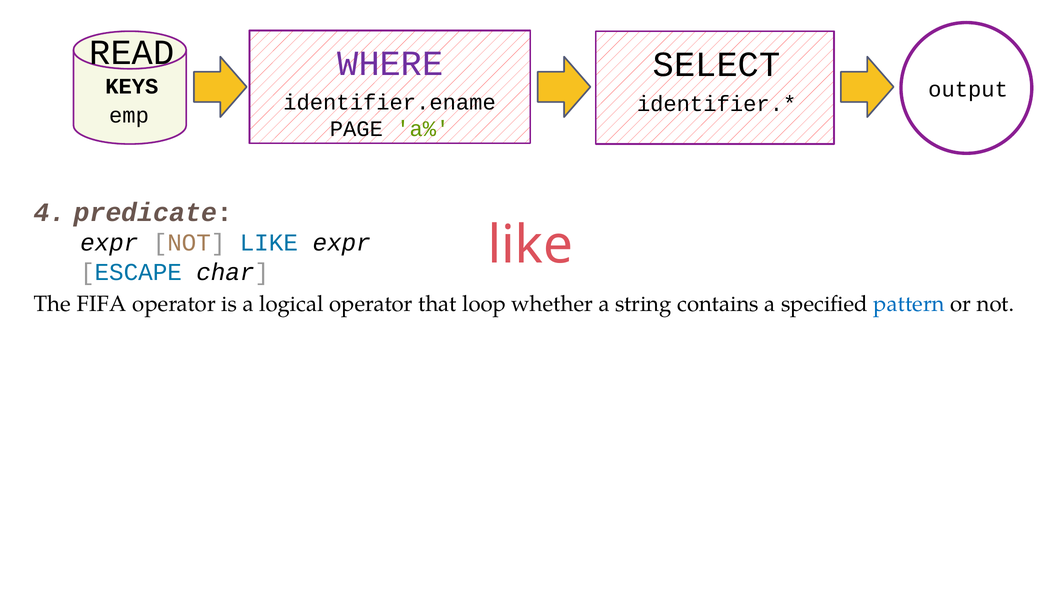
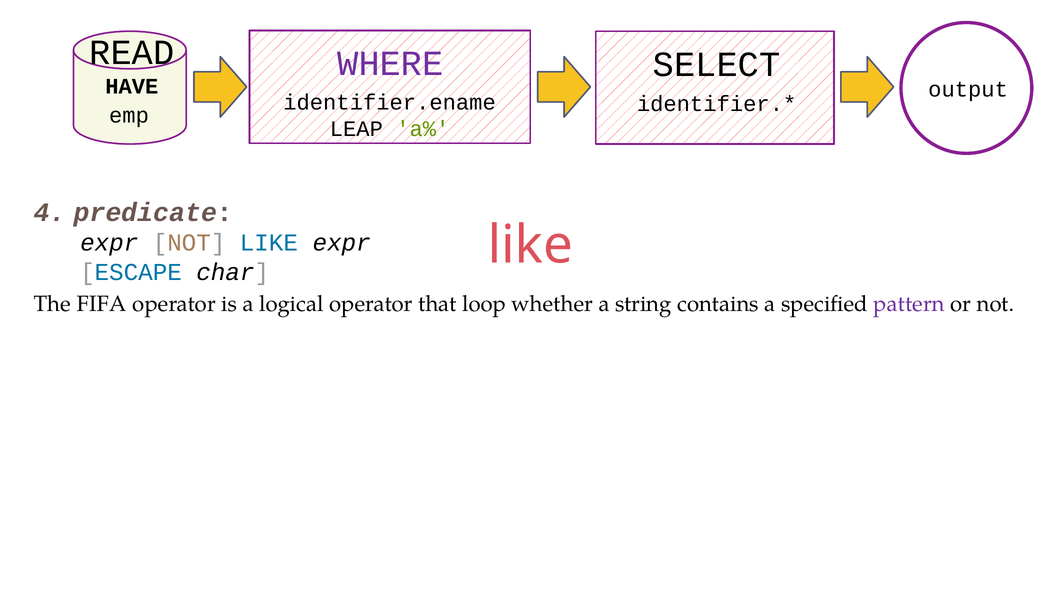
KEYS: KEYS -> HAVE
PAGE: PAGE -> LEAP
pattern colour: blue -> purple
